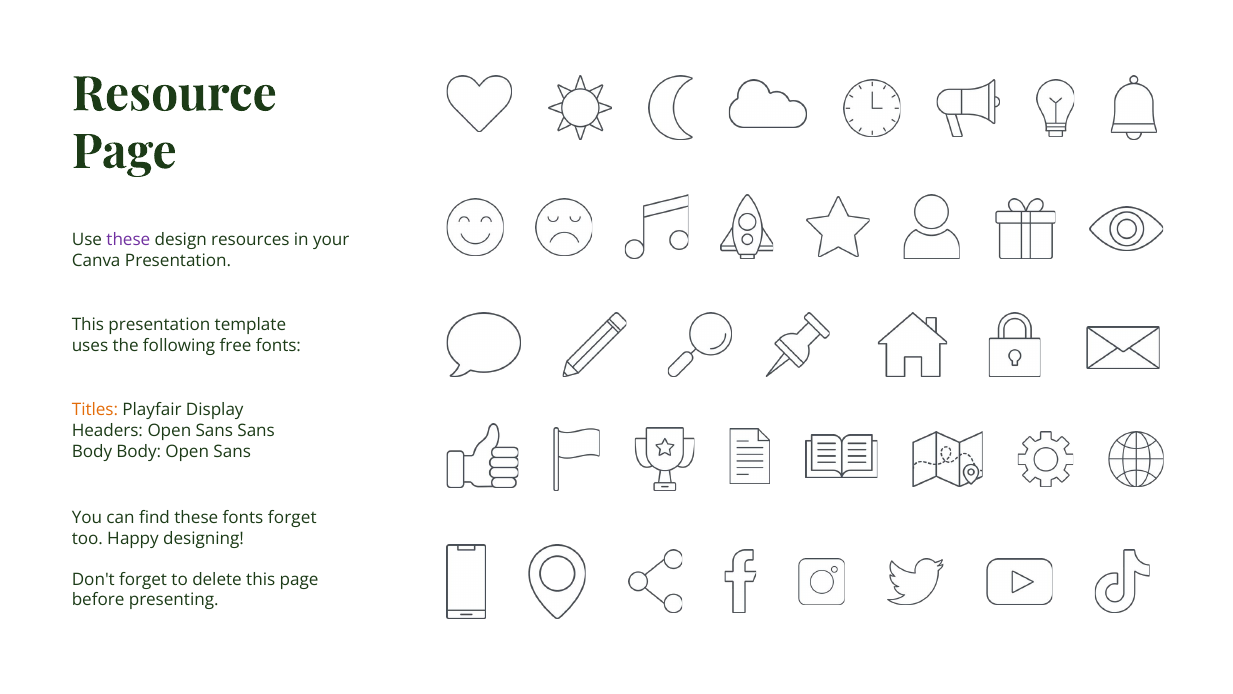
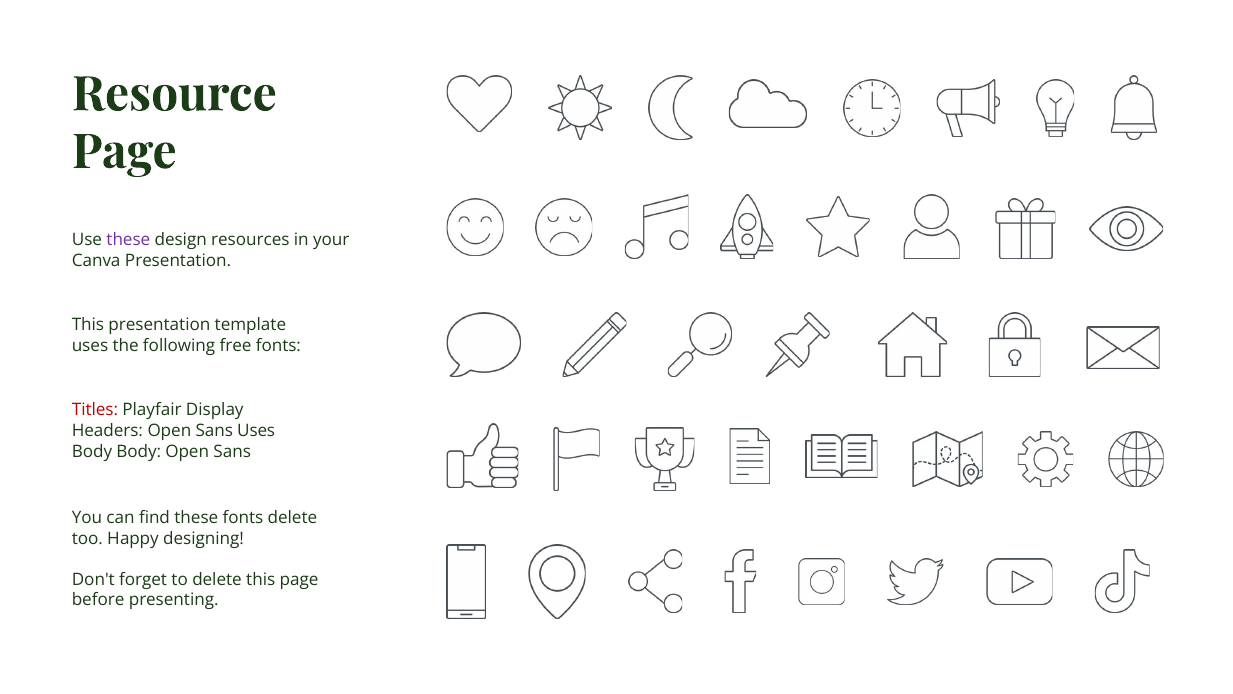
Titles colour: orange -> red
Sans Sans: Sans -> Uses
fonts forget: forget -> delete
